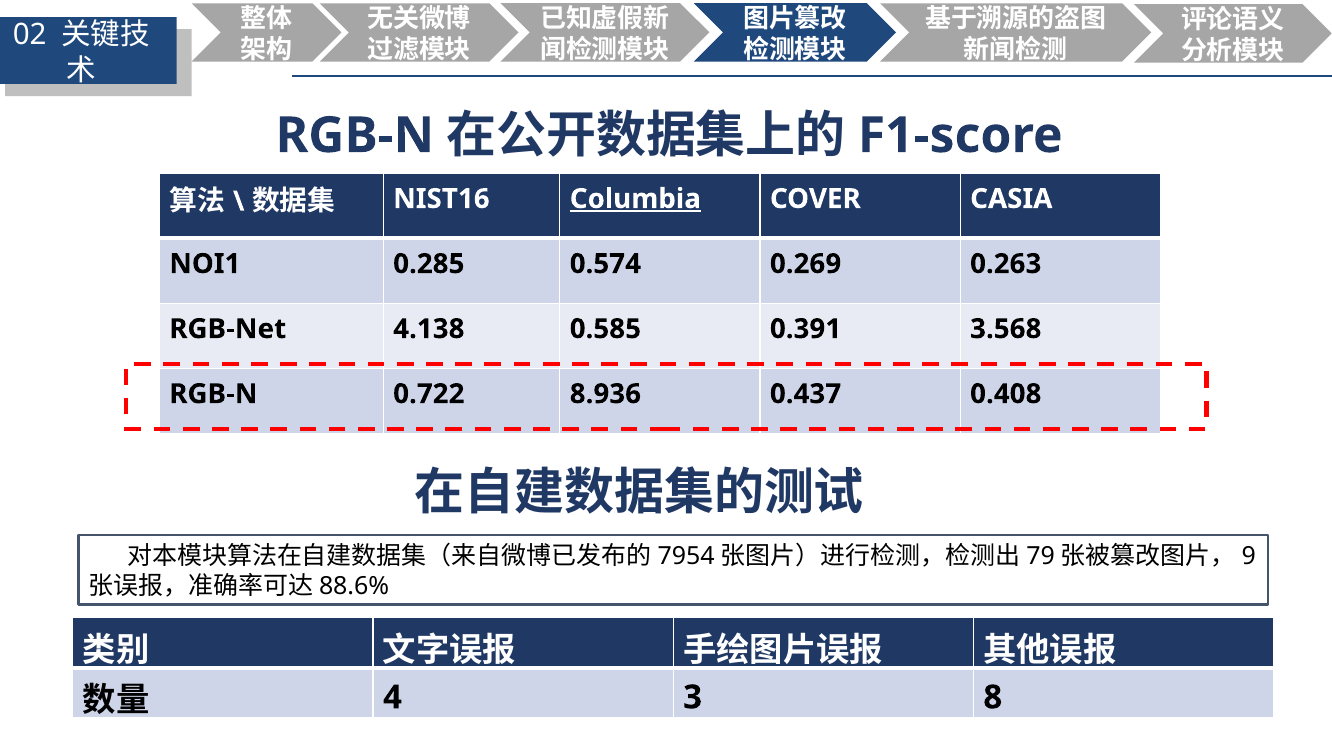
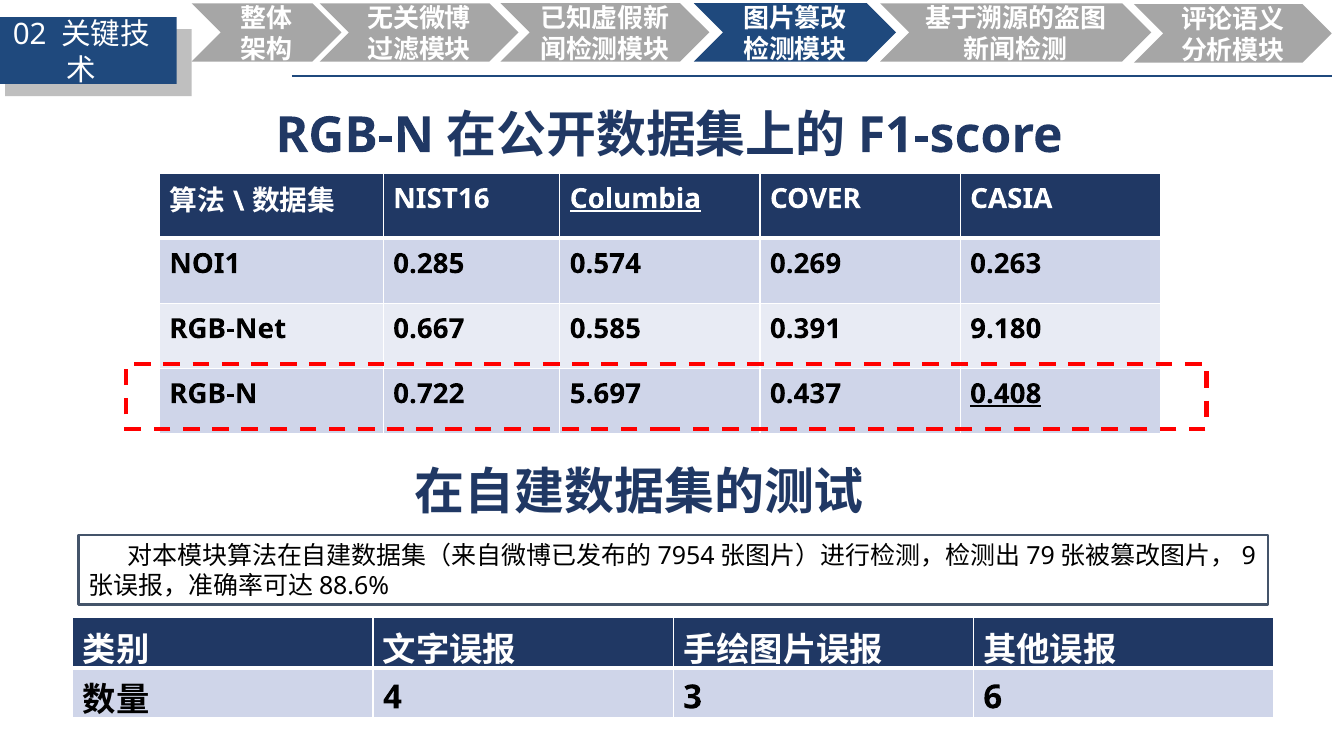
4.138: 4.138 -> 0.667
3.568: 3.568 -> 9.180
8.936: 8.936 -> 5.697
0.408 underline: none -> present
8: 8 -> 6
